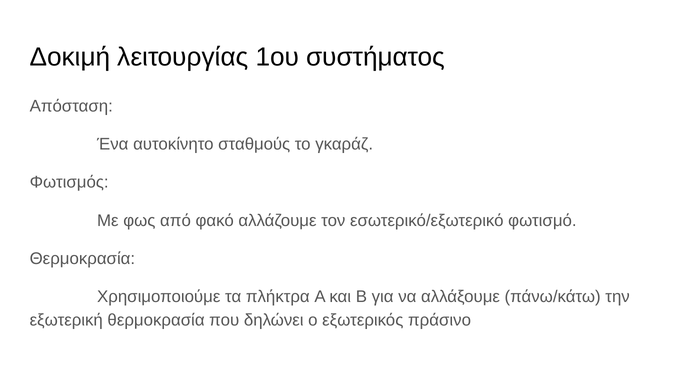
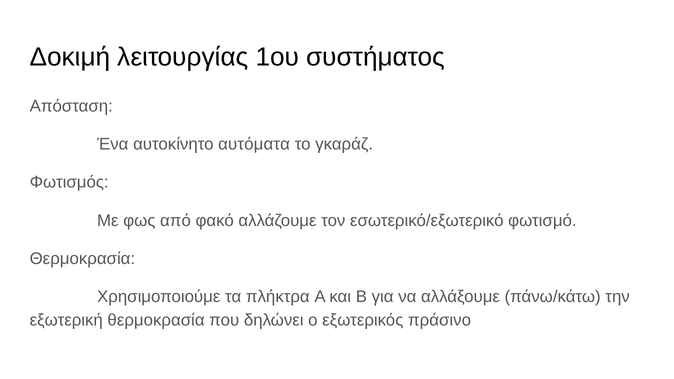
σταθμούς: σταθμούς -> αυτόματα
